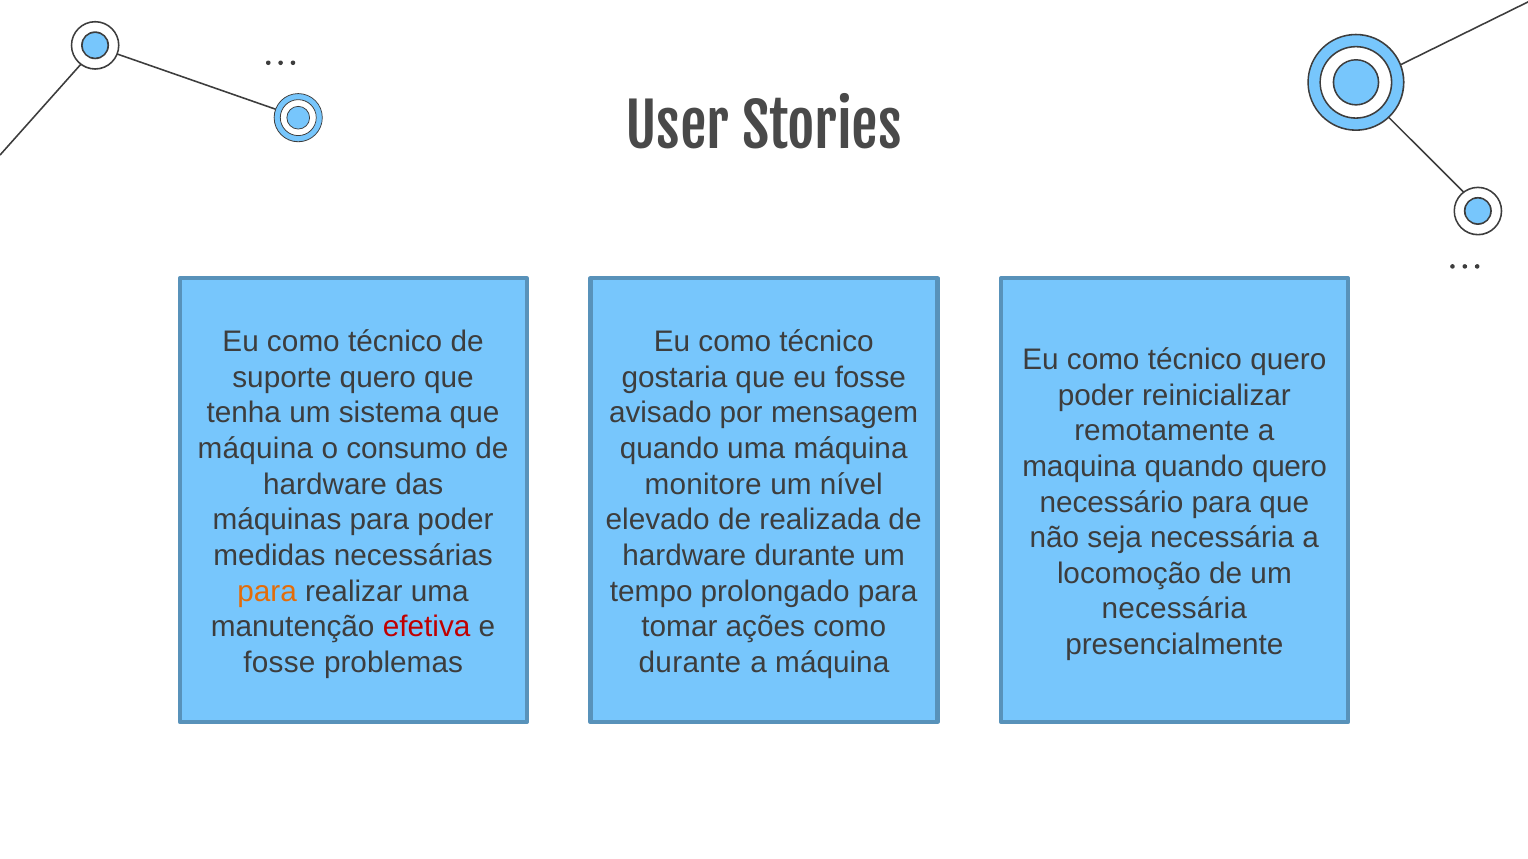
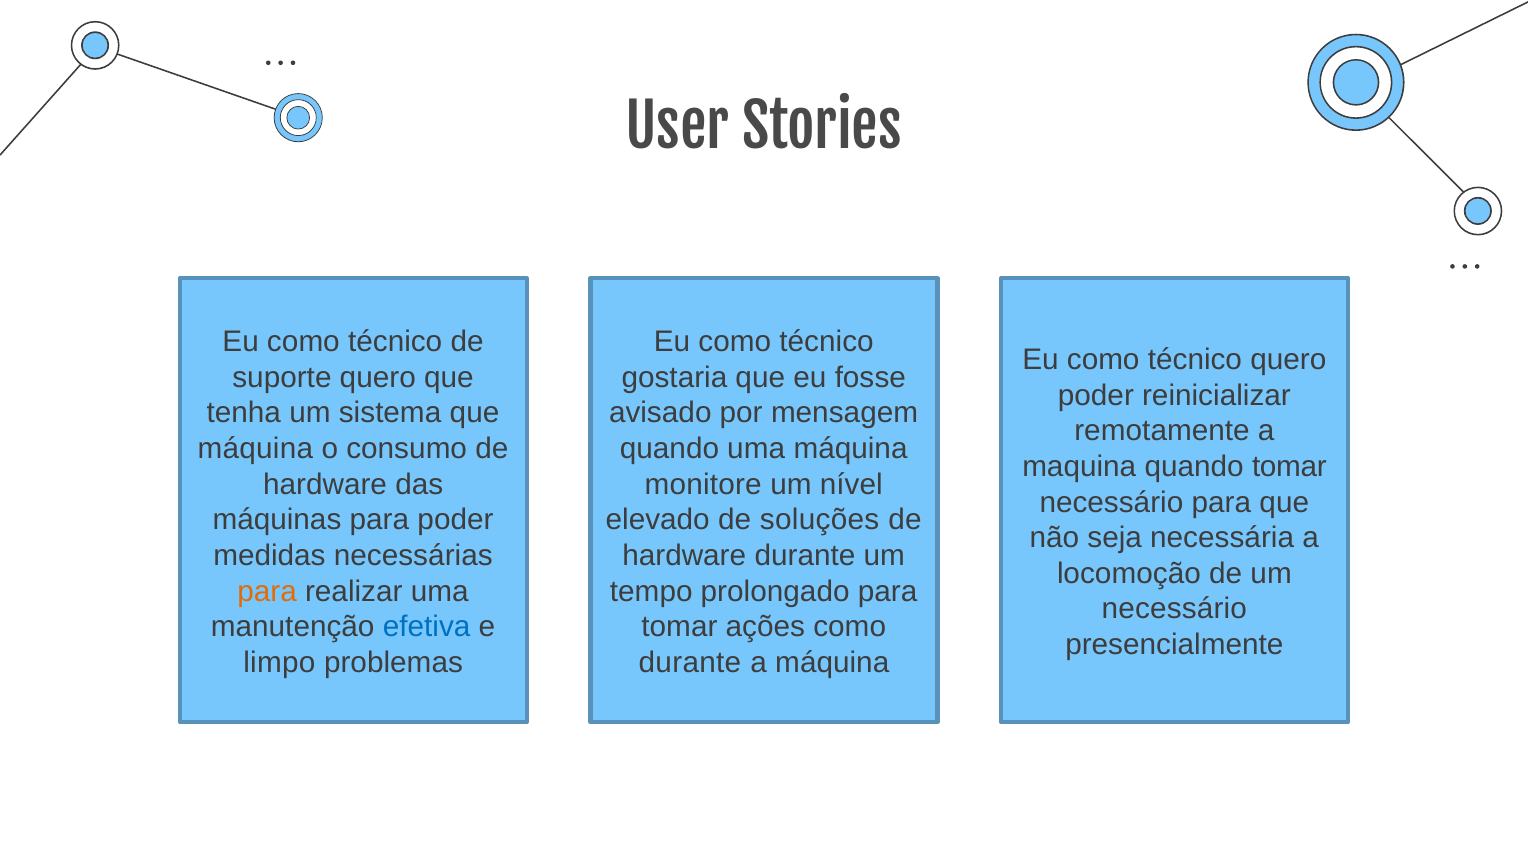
quando quero: quero -> tomar
realizada: realizada -> soluções
necessária at (1174, 610): necessária -> necessário
efetiva colour: red -> blue
fosse at (279, 663): fosse -> limpo
